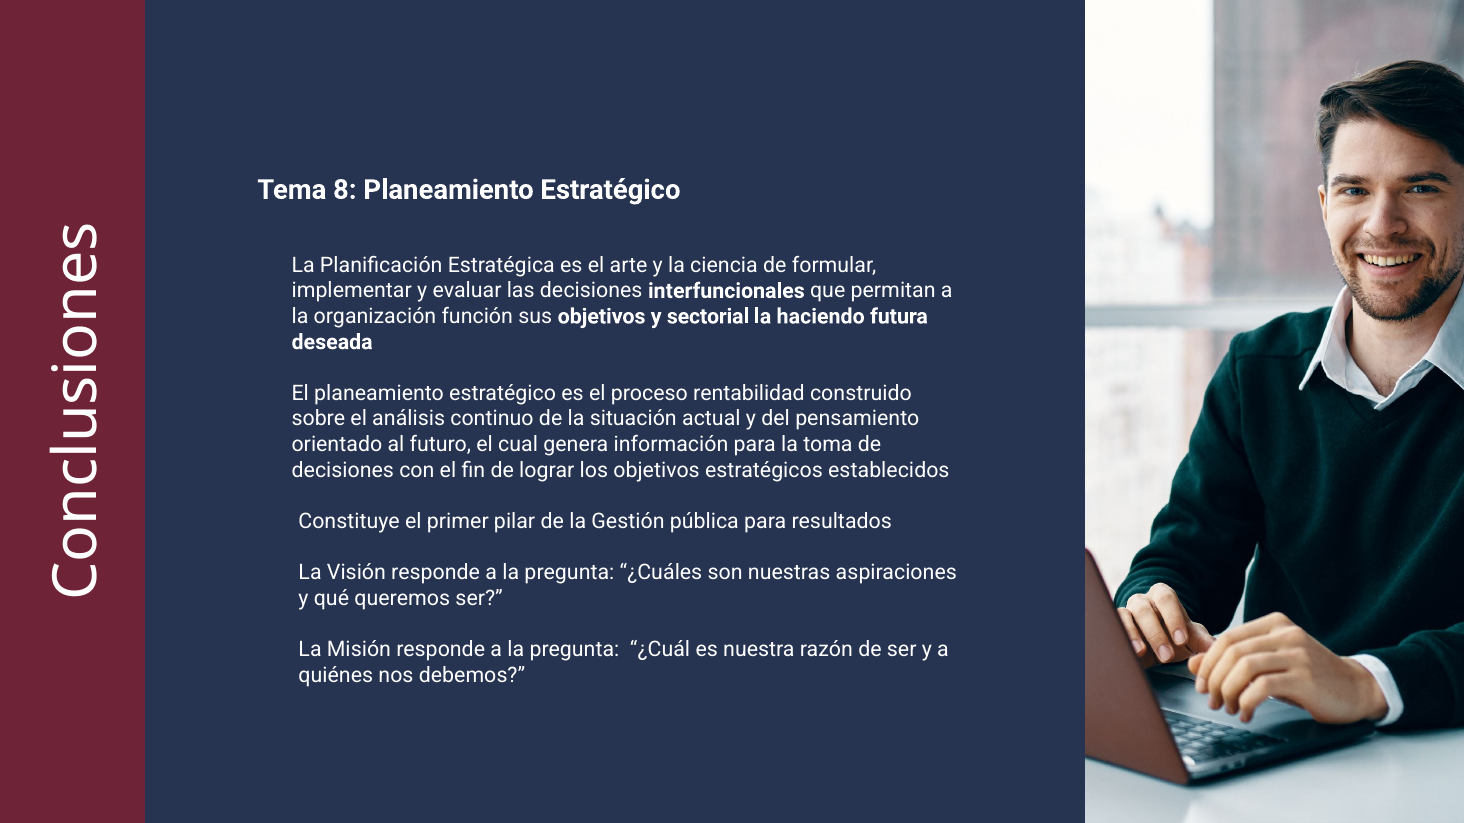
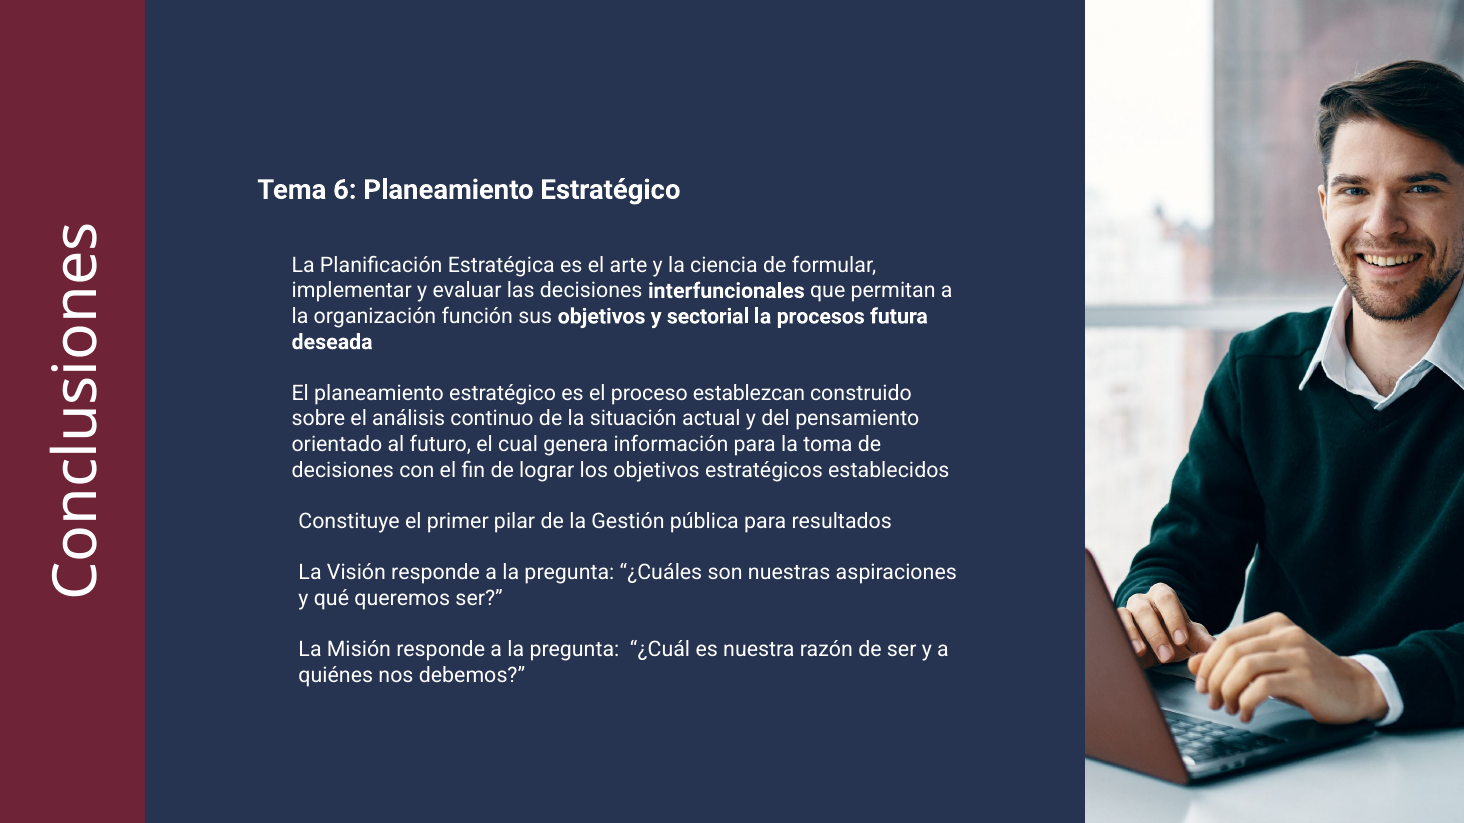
8: 8 -> 6
haciendo: haciendo -> procesos
rentabilidad: rentabilidad -> establezcan
